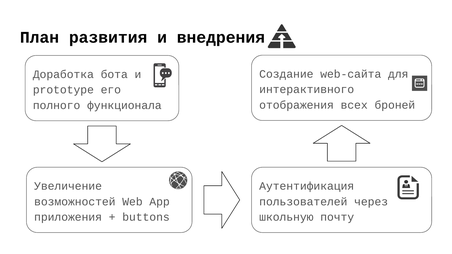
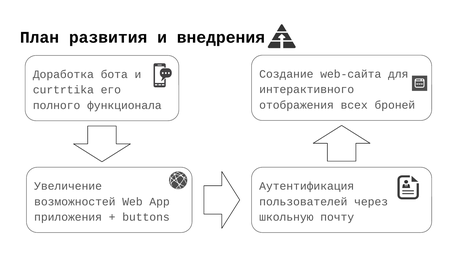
prototype: prototype -> curtrtika
